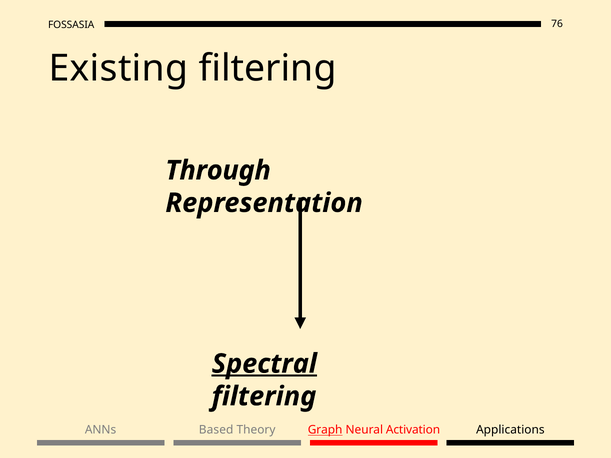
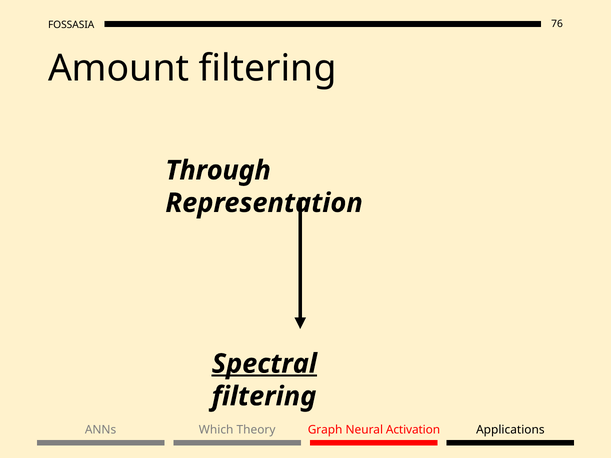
Existing: Existing -> Amount
Based: Based -> Which
Graph underline: present -> none
